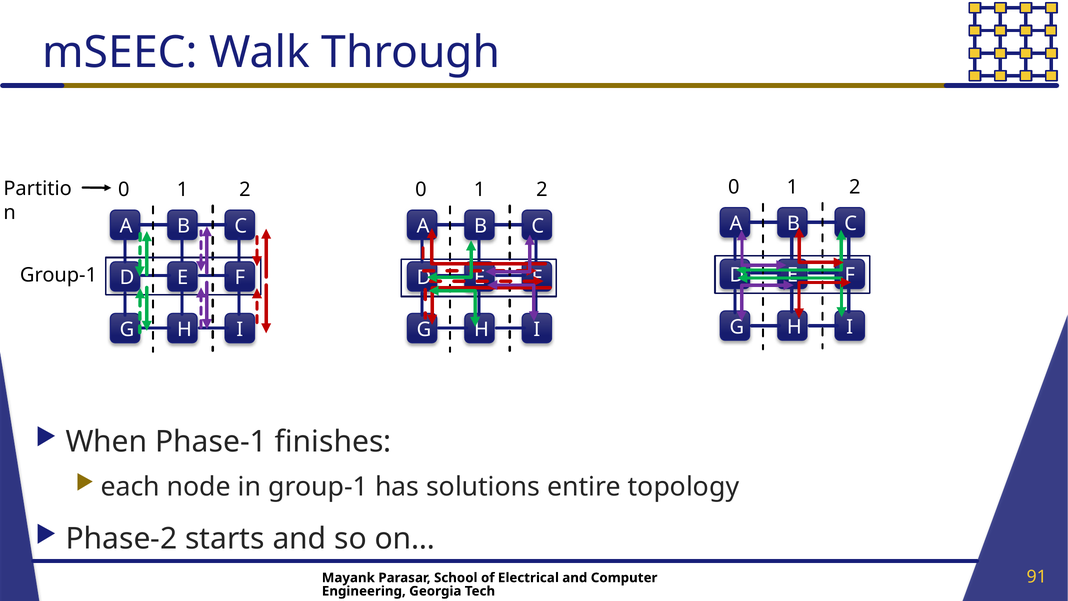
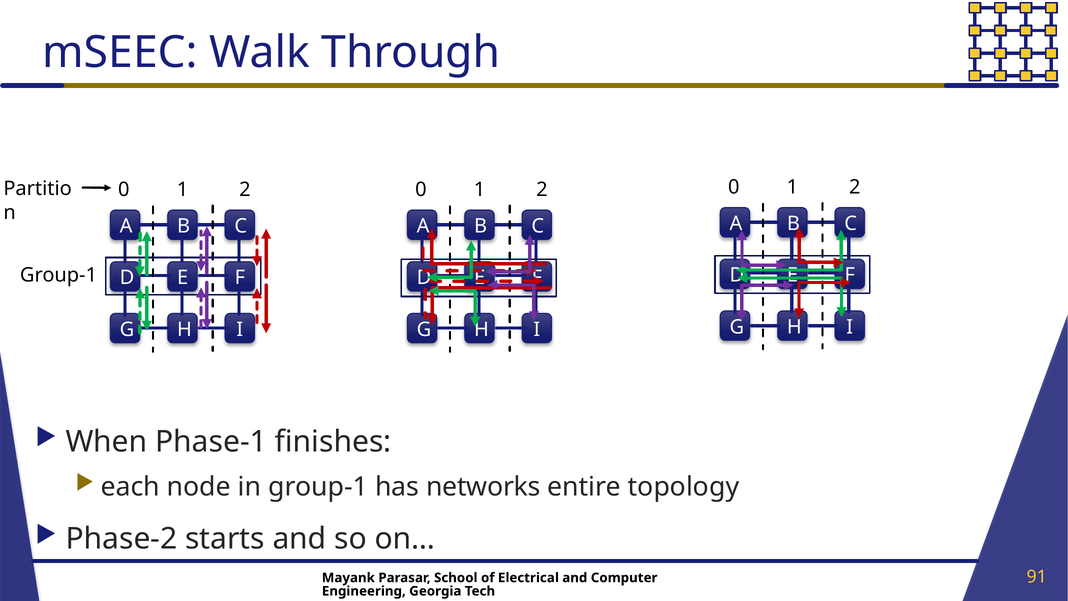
solutions: solutions -> networks
